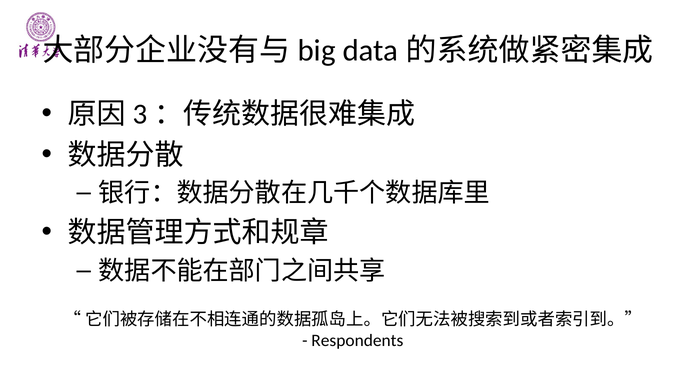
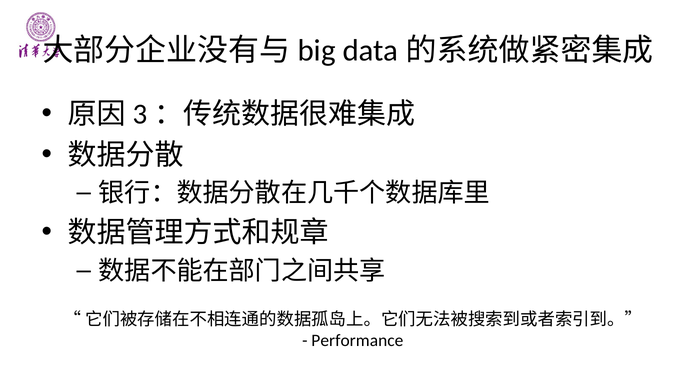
Respondents: Respondents -> Performance
